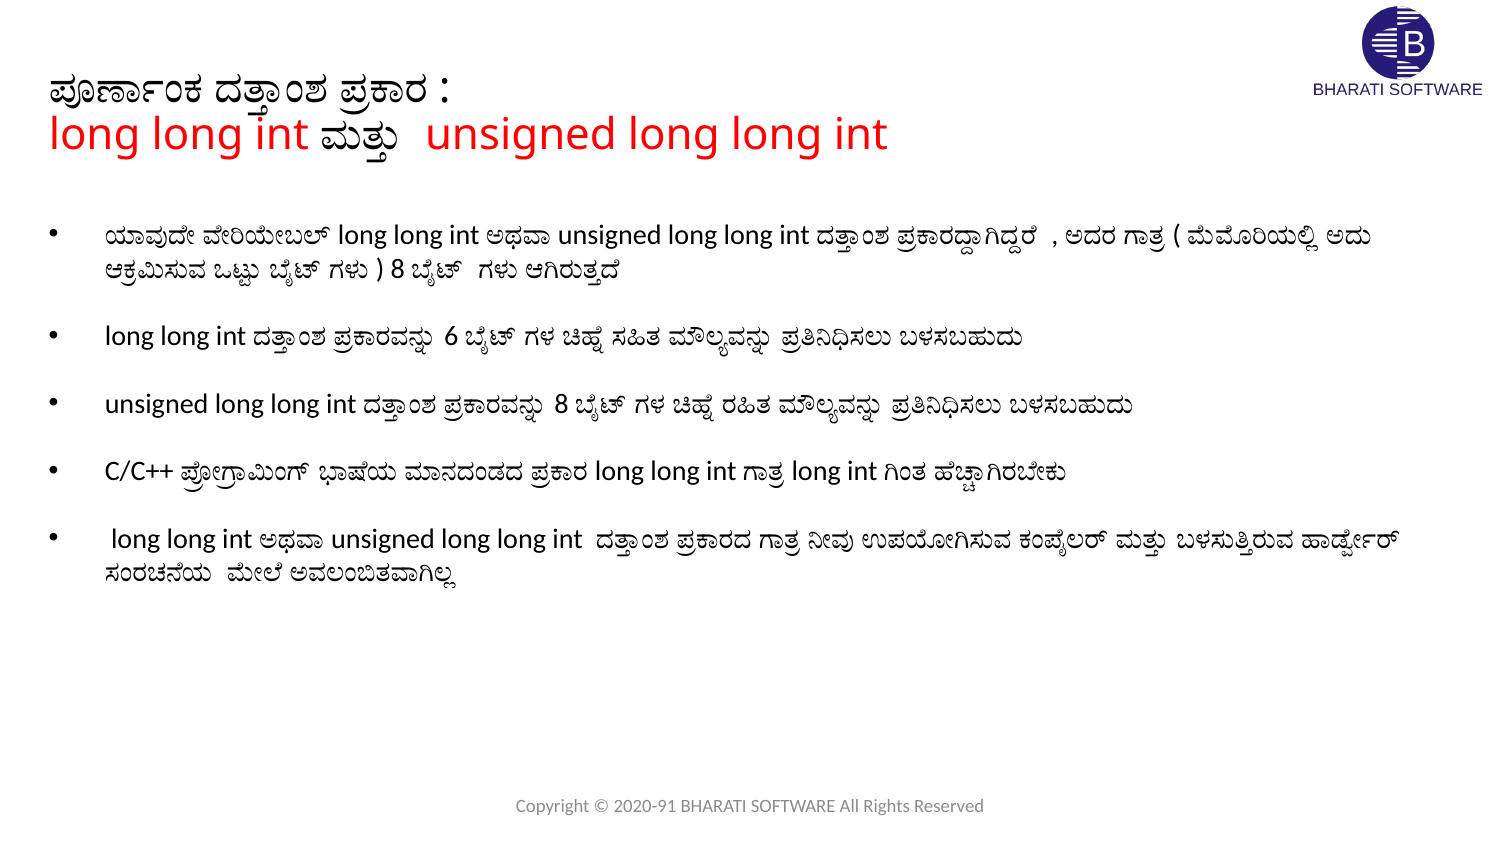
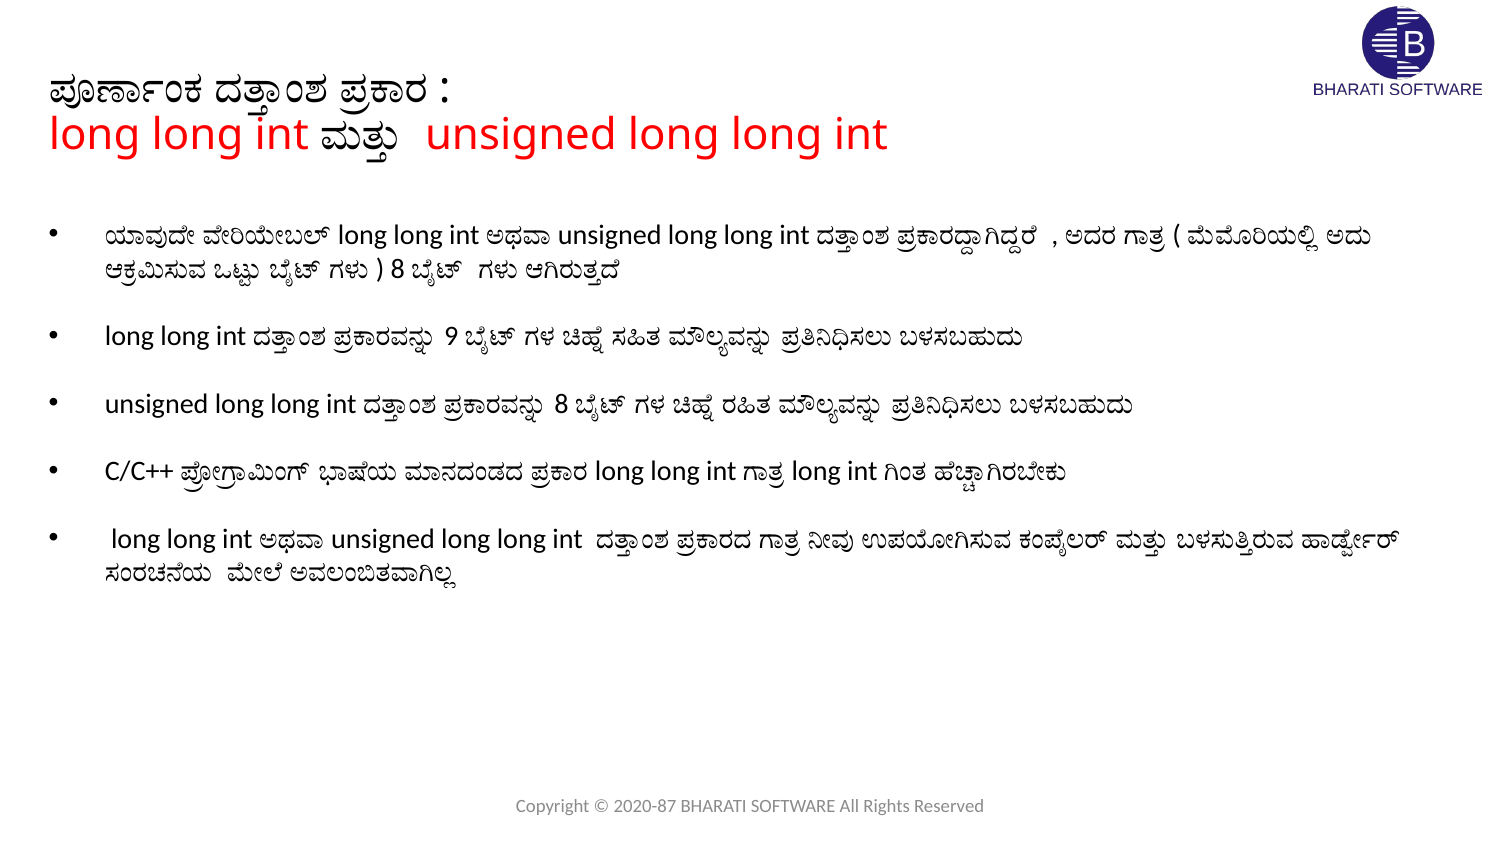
6: 6 -> 9
2020-91: 2020-91 -> 2020-87
